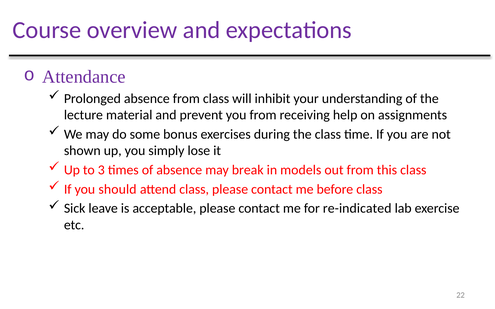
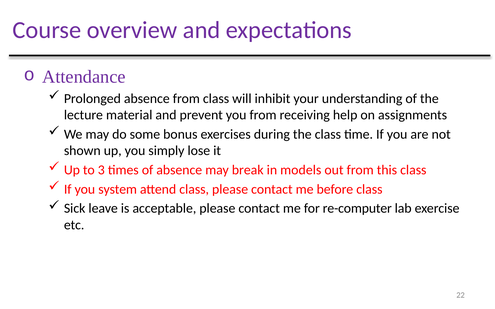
should: should -> system
re-indicated: re-indicated -> re-computer
